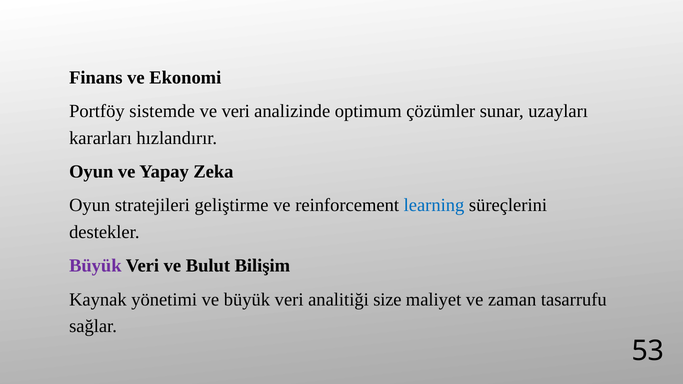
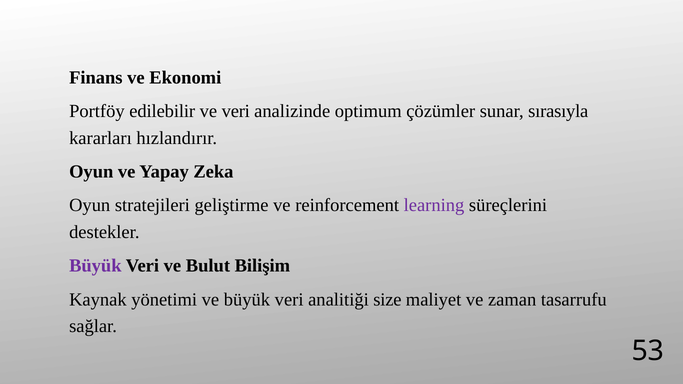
sistemde: sistemde -> edilebilir
uzayları: uzayları -> sırasıyla
learning colour: blue -> purple
